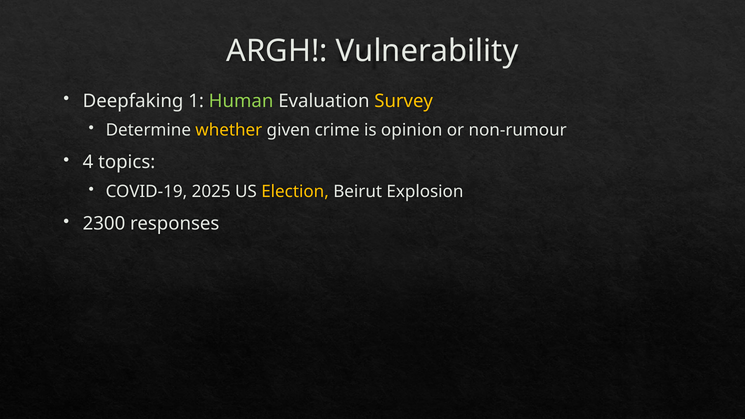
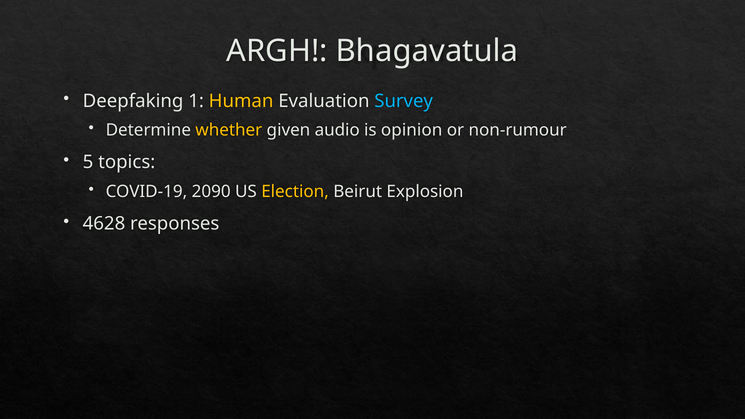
Vulnerability: Vulnerability -> Bhagavatula
Human colour: light green -> yellow
Survey colour: yellow -> light blue
crime: crime -> audio
4: 4 -> 5
2025: 2025 -> 2090
2300: 2300 -> 4628
